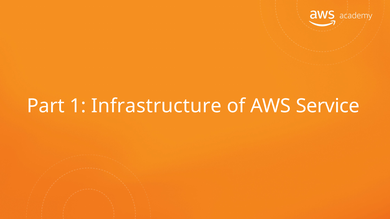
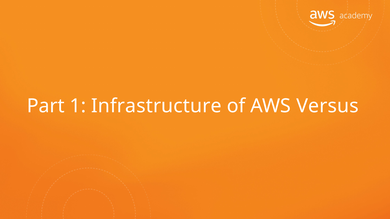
Service: Service -> Versus
